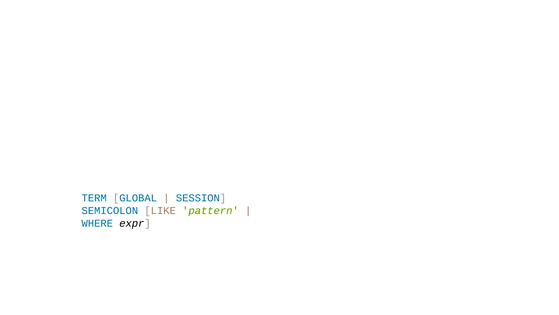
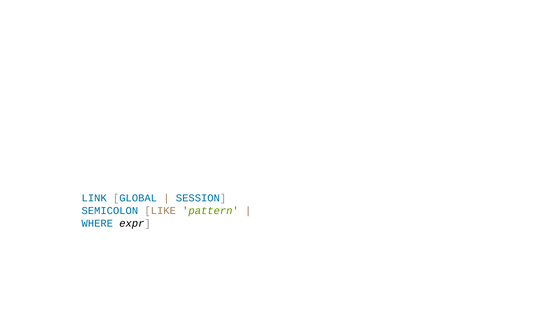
TERM: TERM -> LINK
